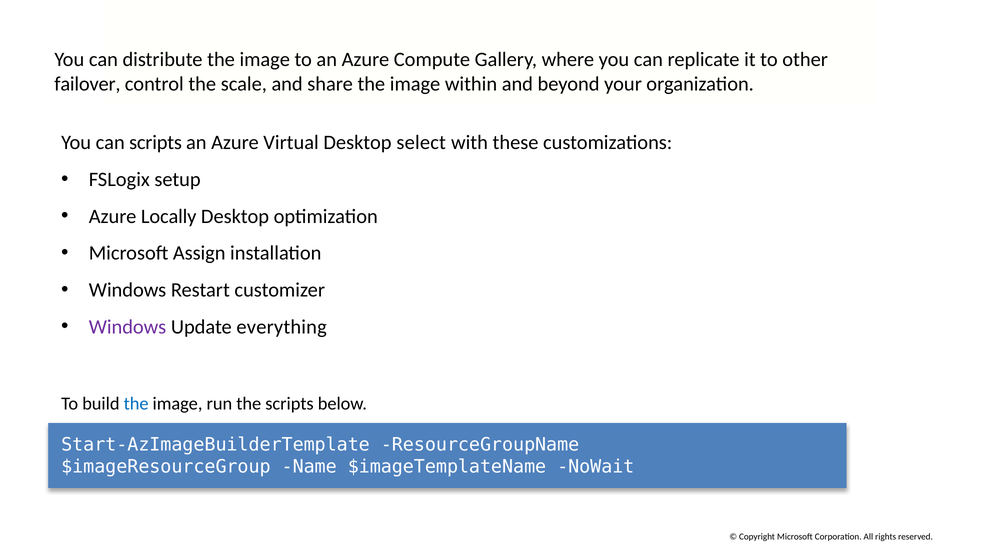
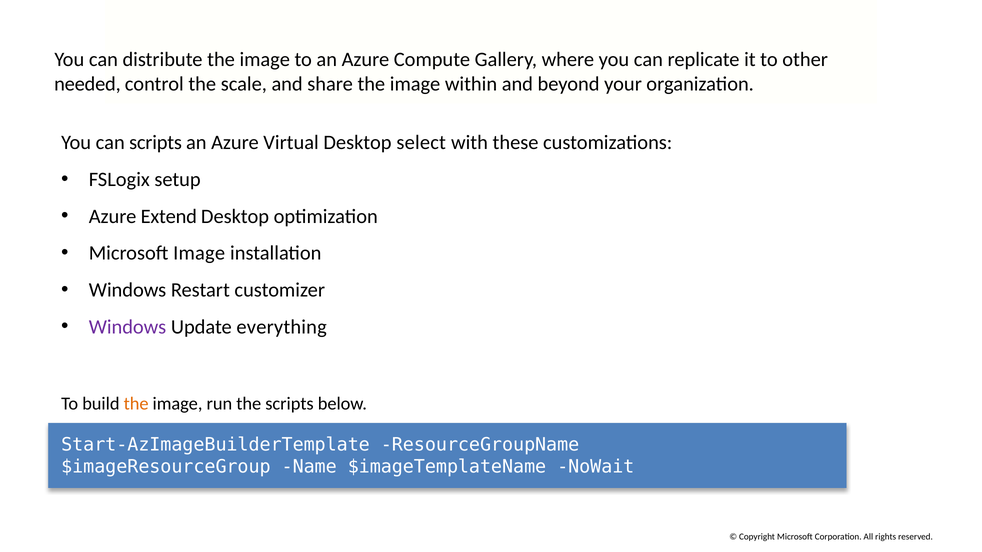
failover: failover -> needed
Locally: Locally -> Extend
Microsoft Assign: Assign -> Image
the at (136, 404) colour: blue -> orange
